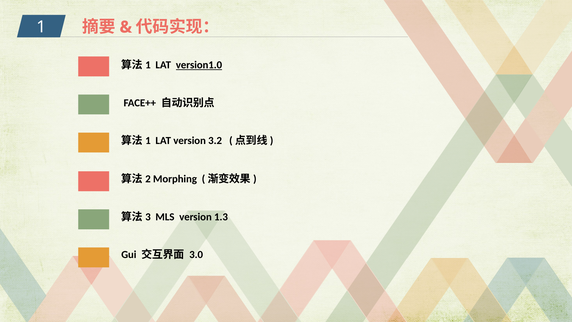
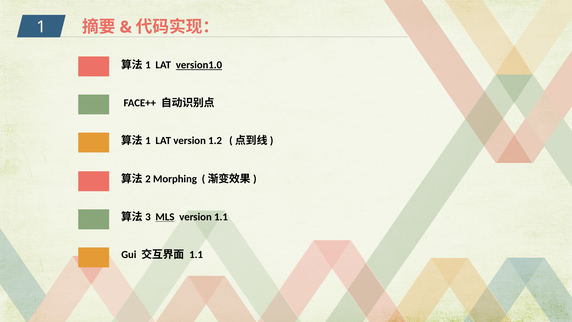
3.2: 3.2 -> 1.2
MLS underline: none -> present
version 1.3: 1.3 -> 1.1
3.0 at (196, 255): 3.0 -> 1.1
